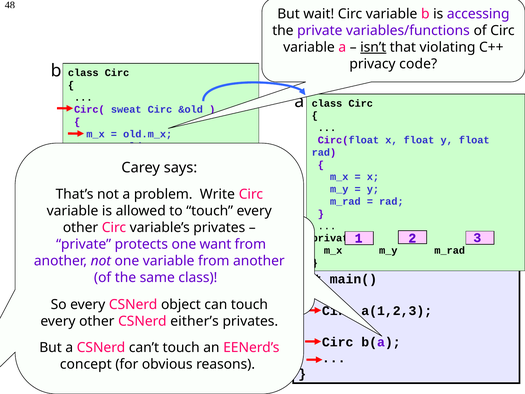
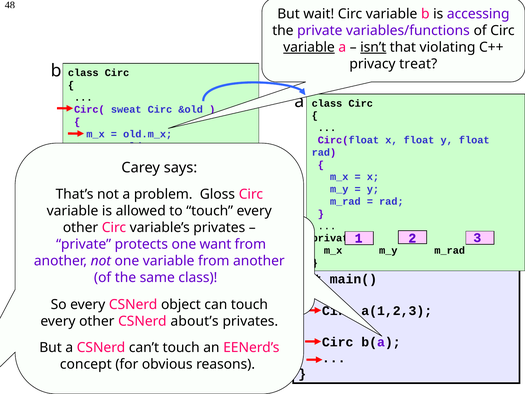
variable at (309, 47) underline: none -> present
code: code -> treat
Write: Write -> Gloss
either’s: either’s -> about’s
